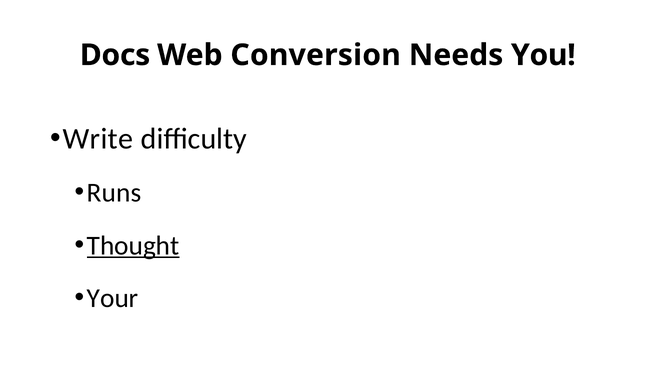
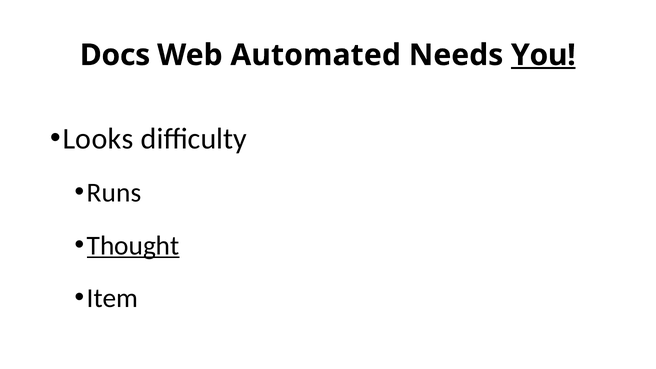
Conversion: Conversion -> Automated
You underline: none -> present
Write: Write -> Looks
Your: Your -> Item
